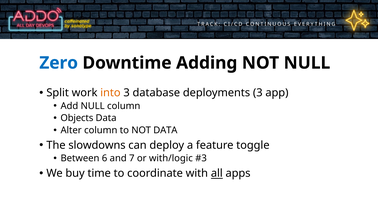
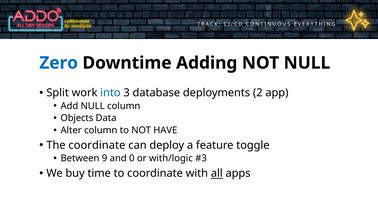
into colour: orange -> blue
deployments 3: 3 -> 2
NOT DATA: DATA -> HAVE
The slowdowns: slowdowns -> coordinate
6: 6 -> 9
7: 7 -> 0
